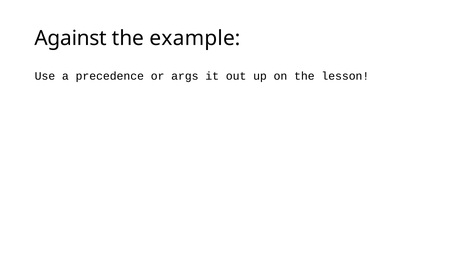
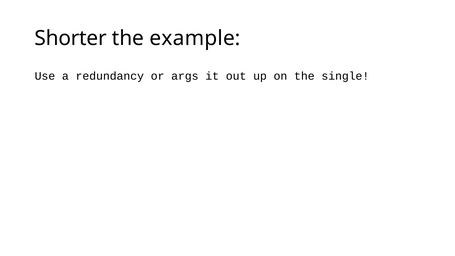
Against: Against -> Shorter
precedence: precedence -> redundancy
lesson: lesson -> single
